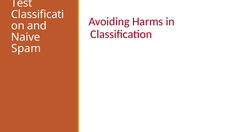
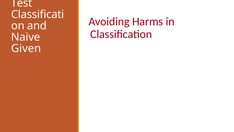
Spam: Spam -> Given
